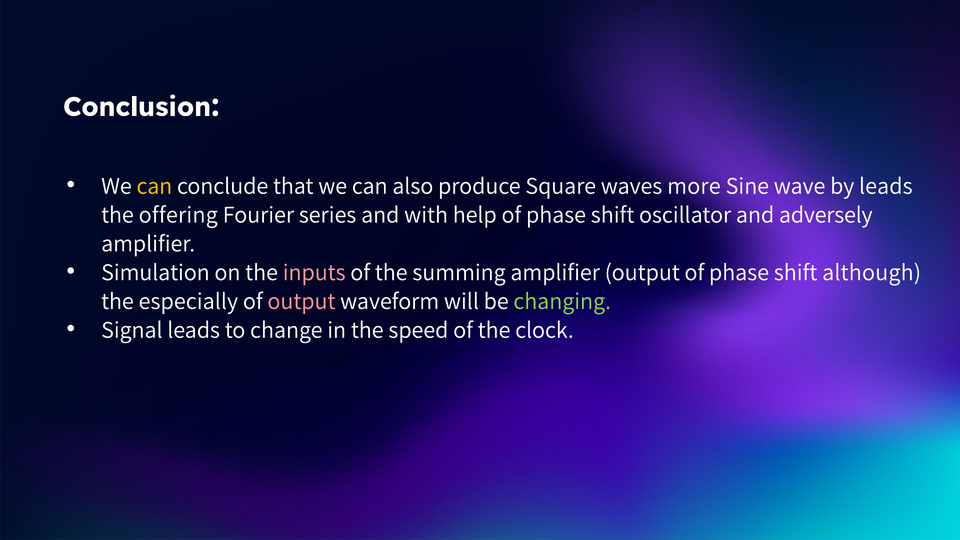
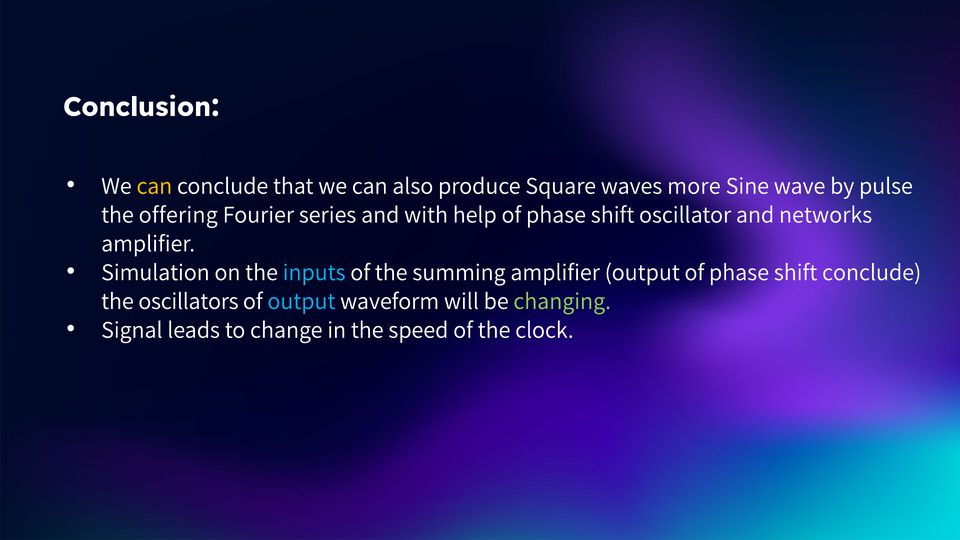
by leads: leads -> pulse
adversely: adversely -> networks
inputs colour: pink -> light blue
shift although: although -> conclude
especially: especially -> oscillators
output at (301, 301) colour: pink -> light blue
